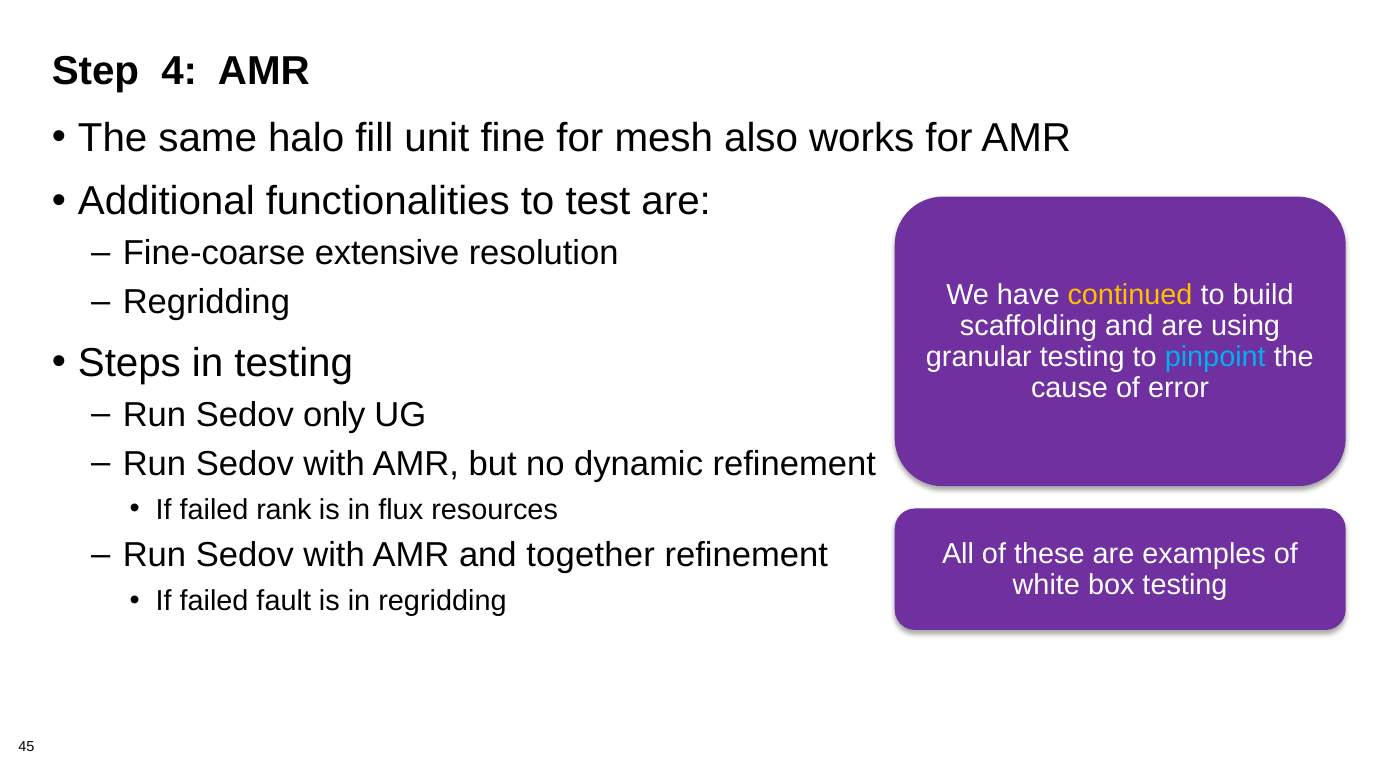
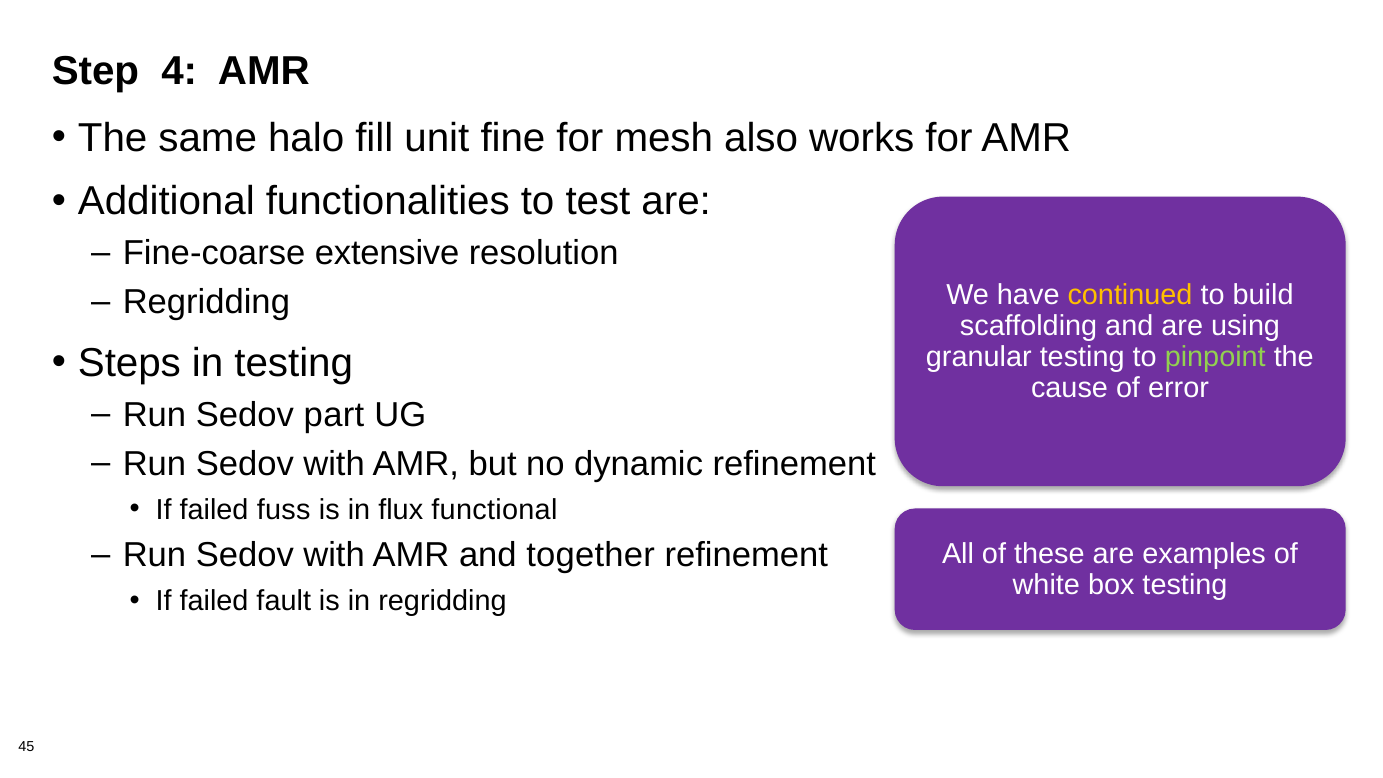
pinpoint colour: light blue -> light green
only: only -> part
rank: rank -> fuss
resources: resources -> functional
